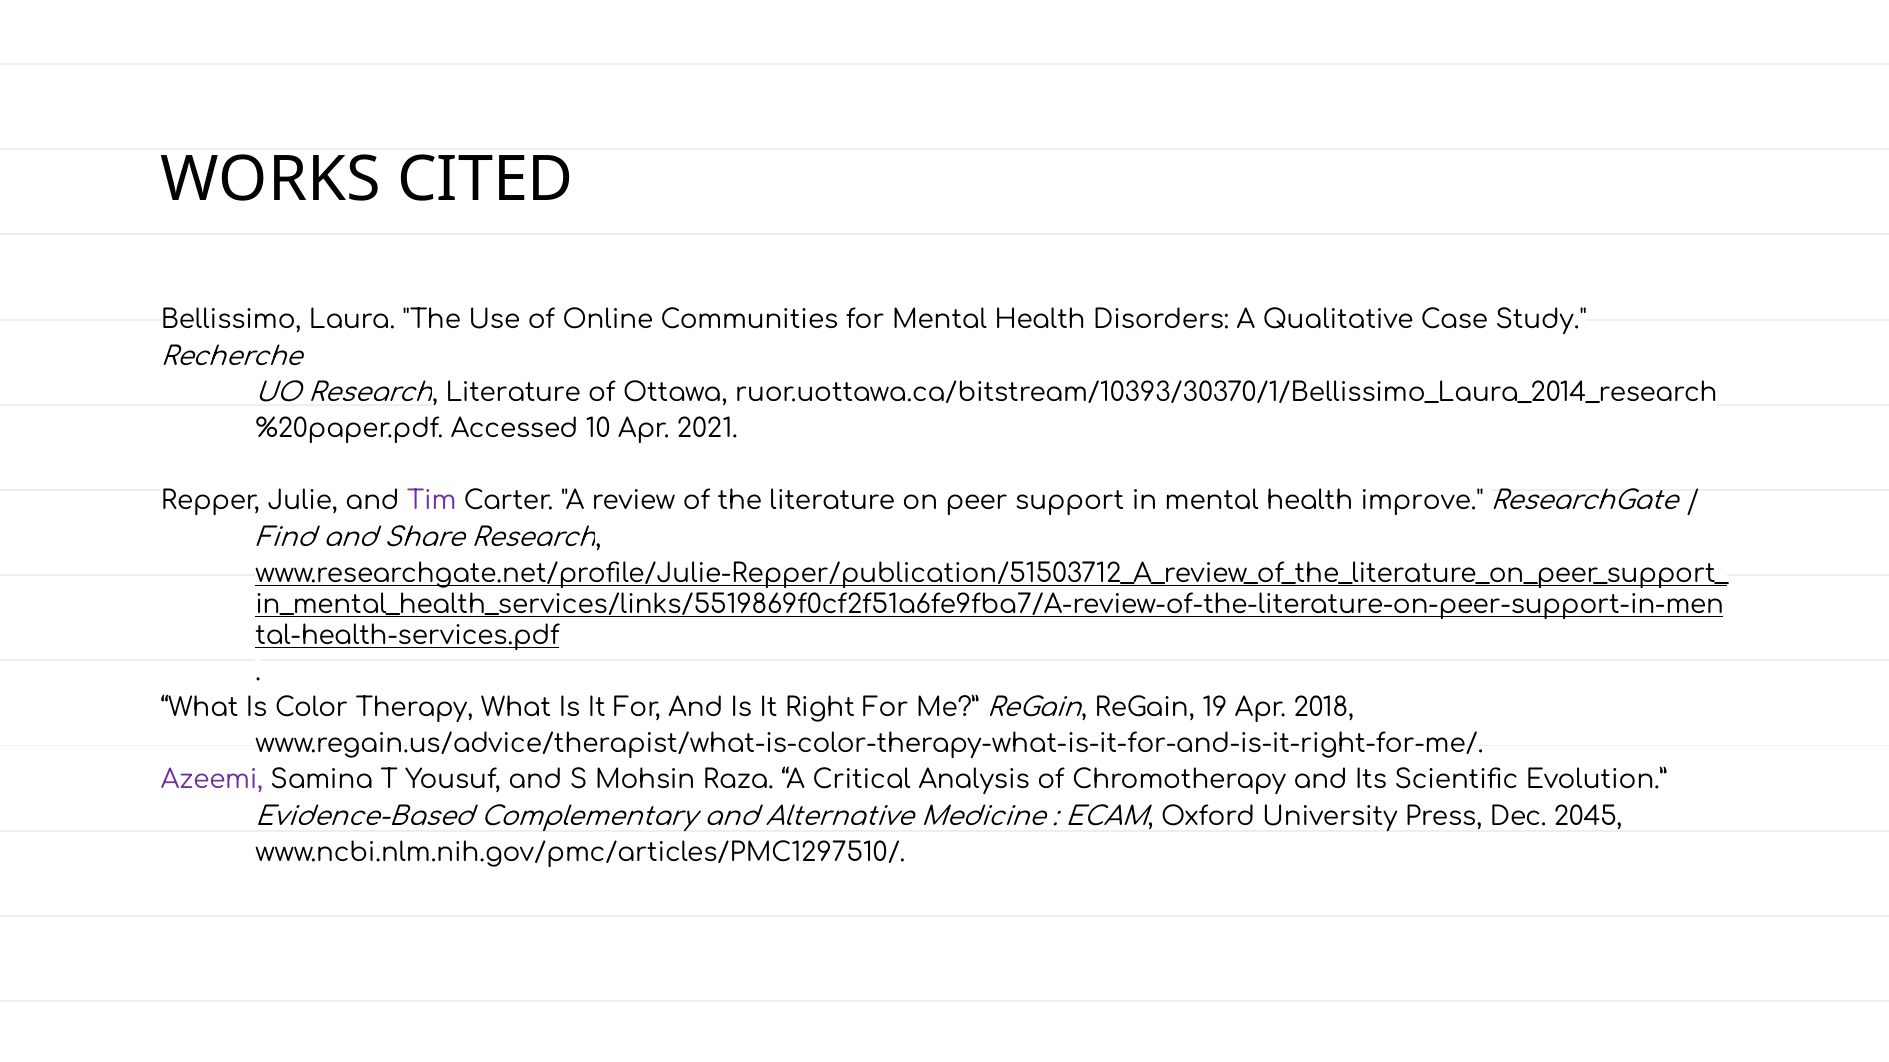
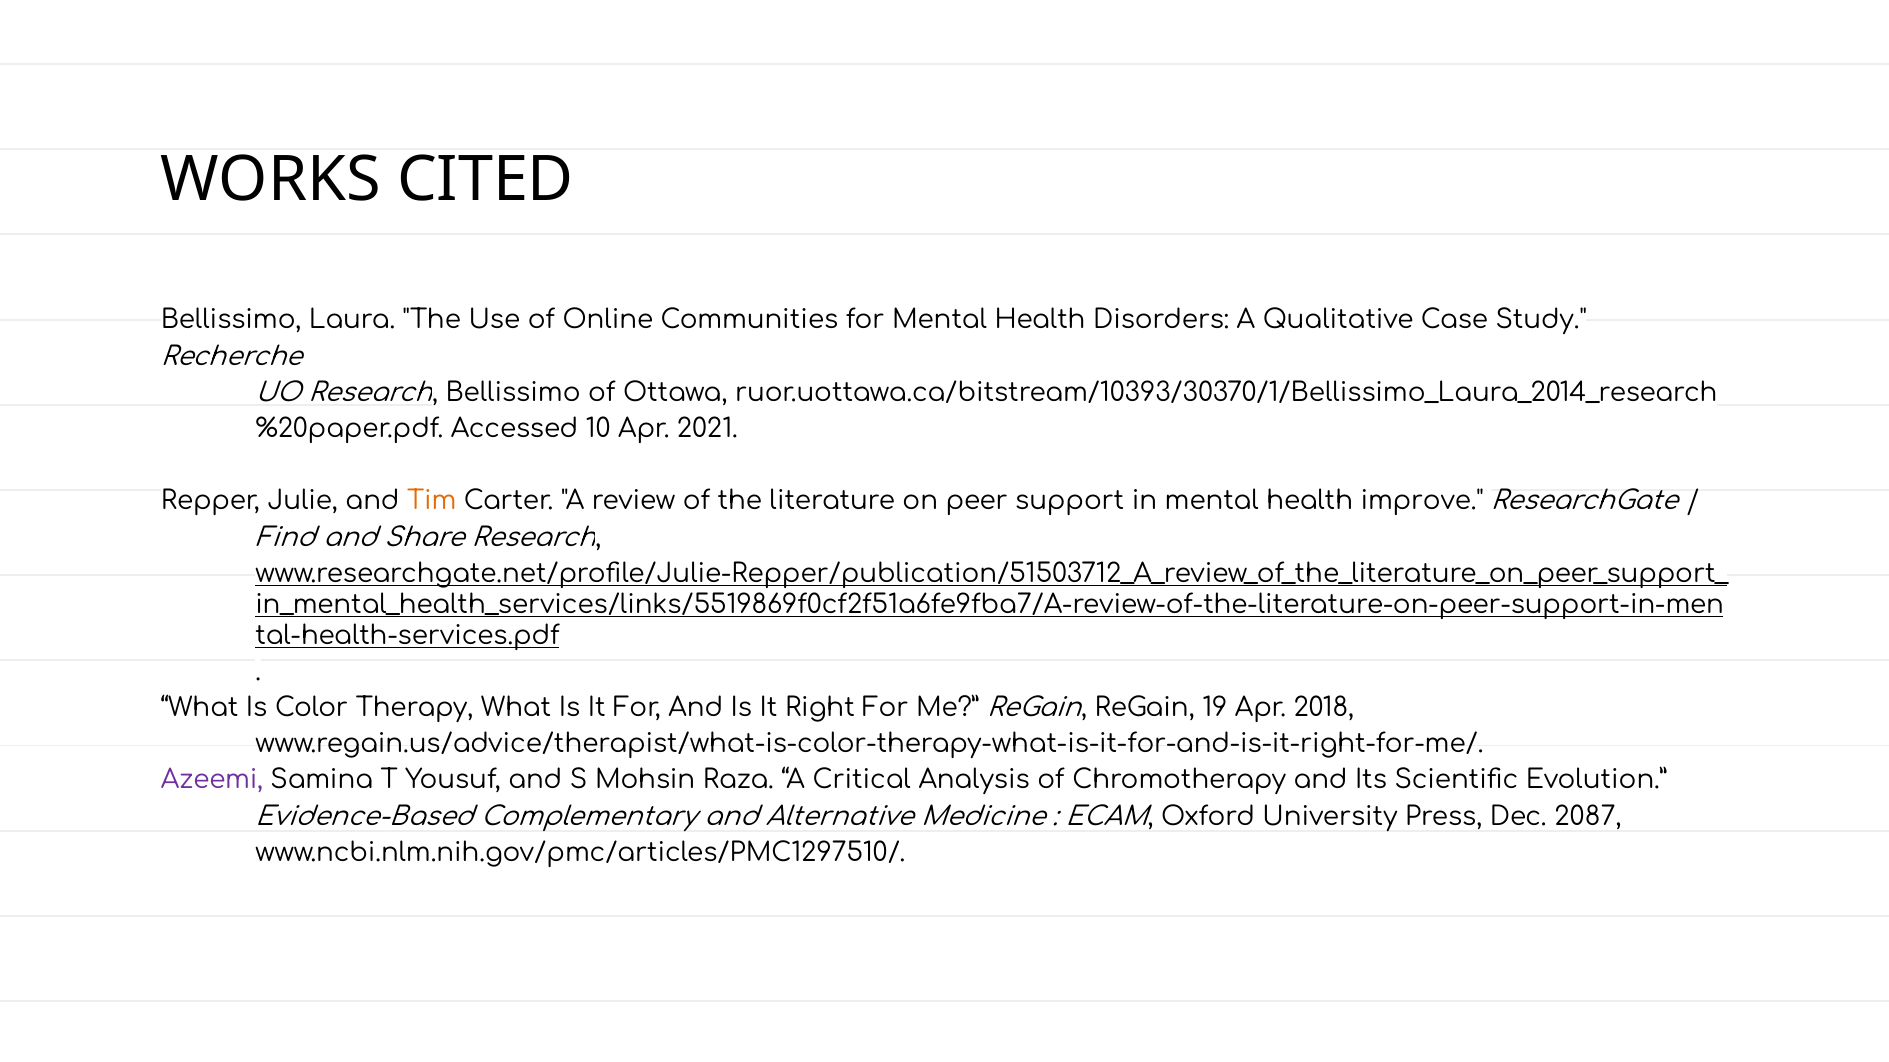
Research Literature: Literature -> Bellissimo
Tim colour: purple -> orange
2045: 2045 -> 2087
